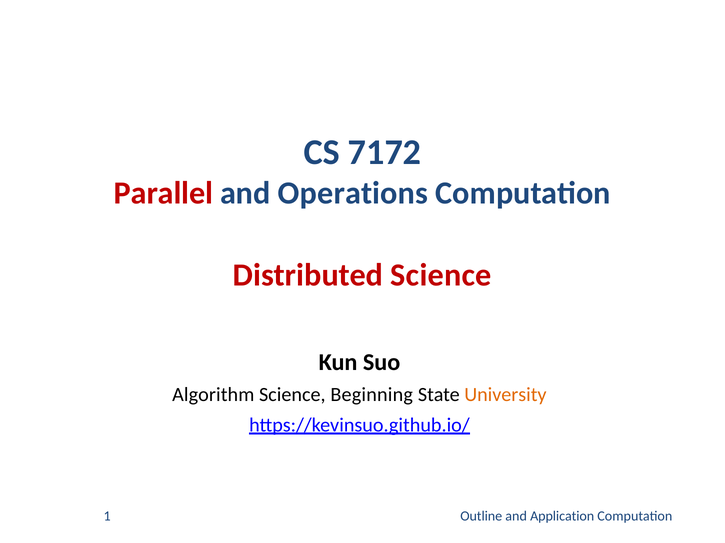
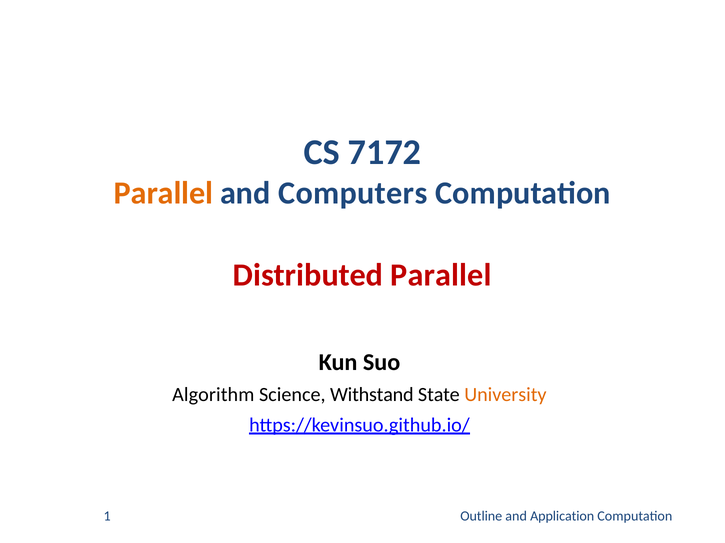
Parallel at (163, 193) colour: red -> orange
Operations: Operations -> Computers
Distributed Science: Science -> Parallel
Beginning: Beginning -> Withstand
